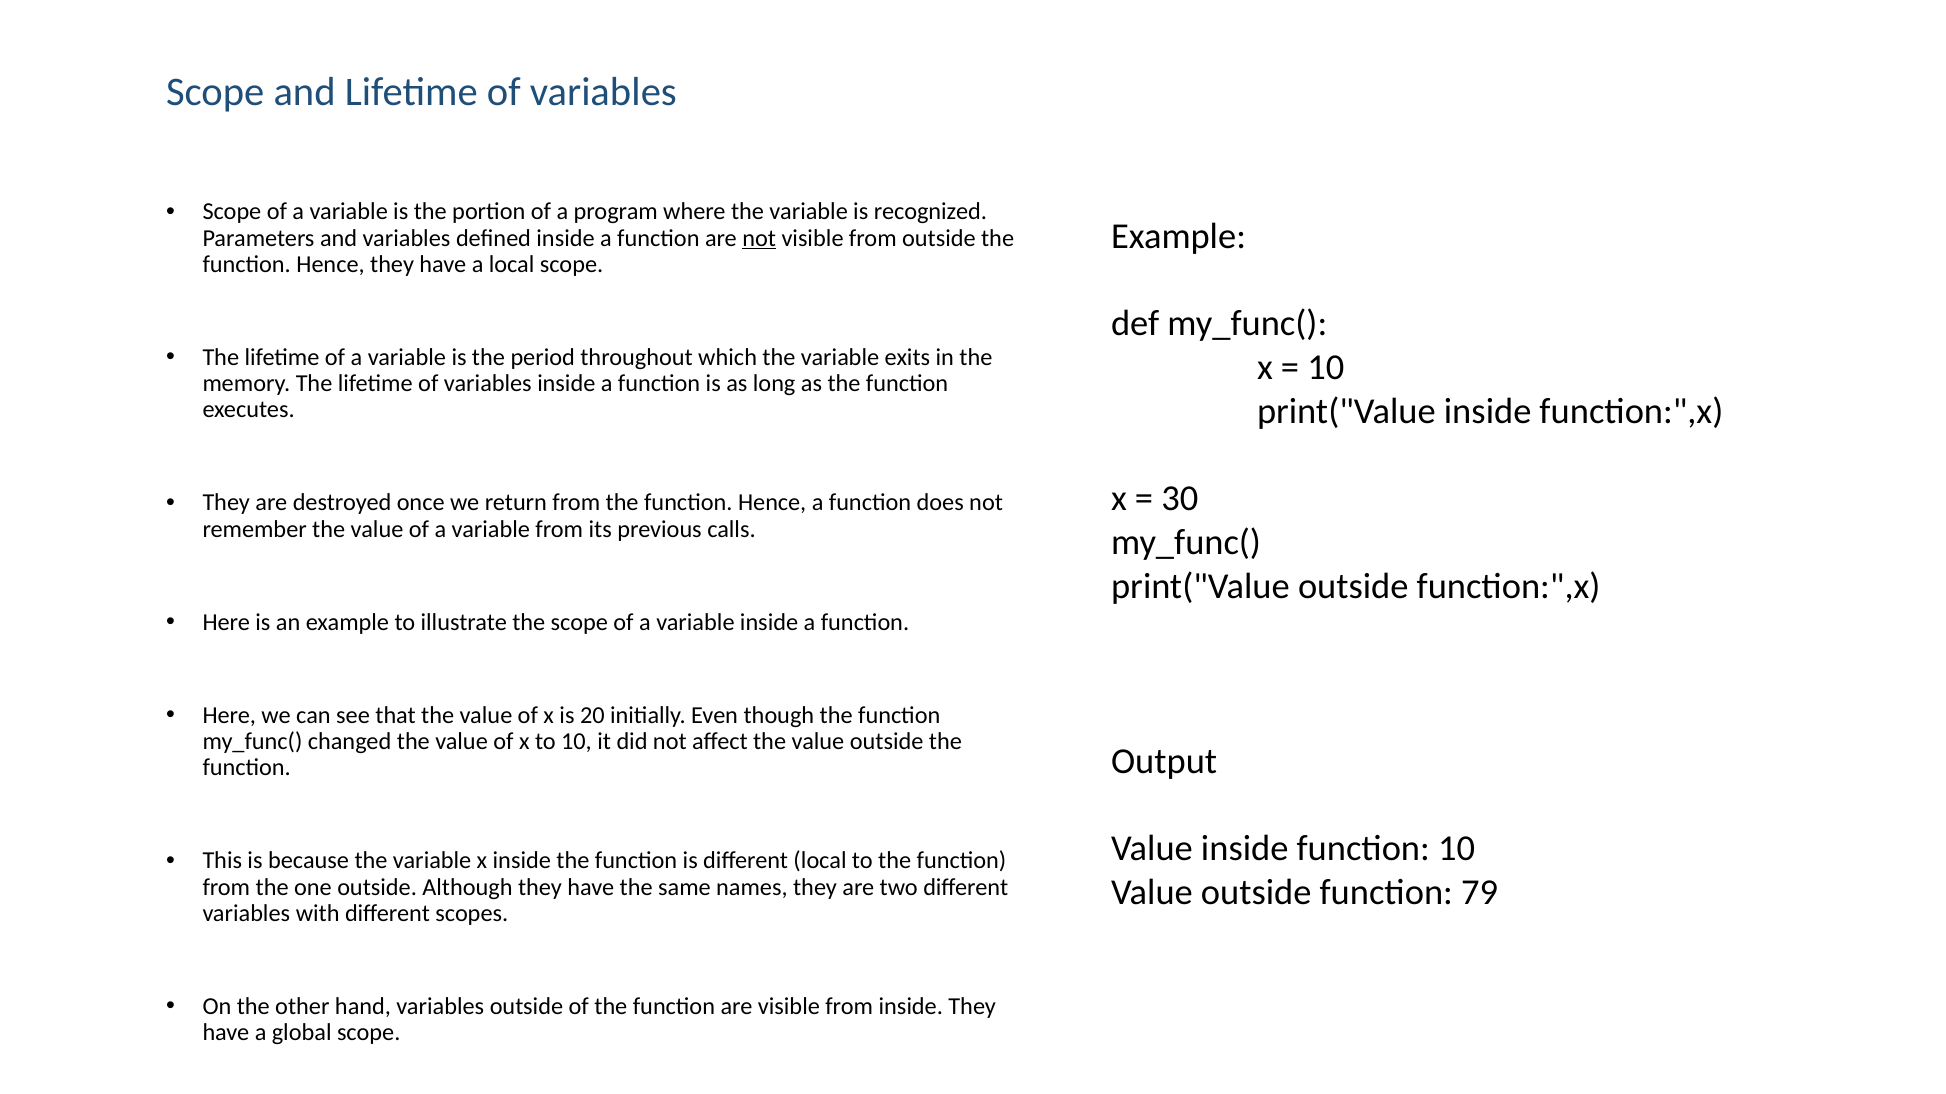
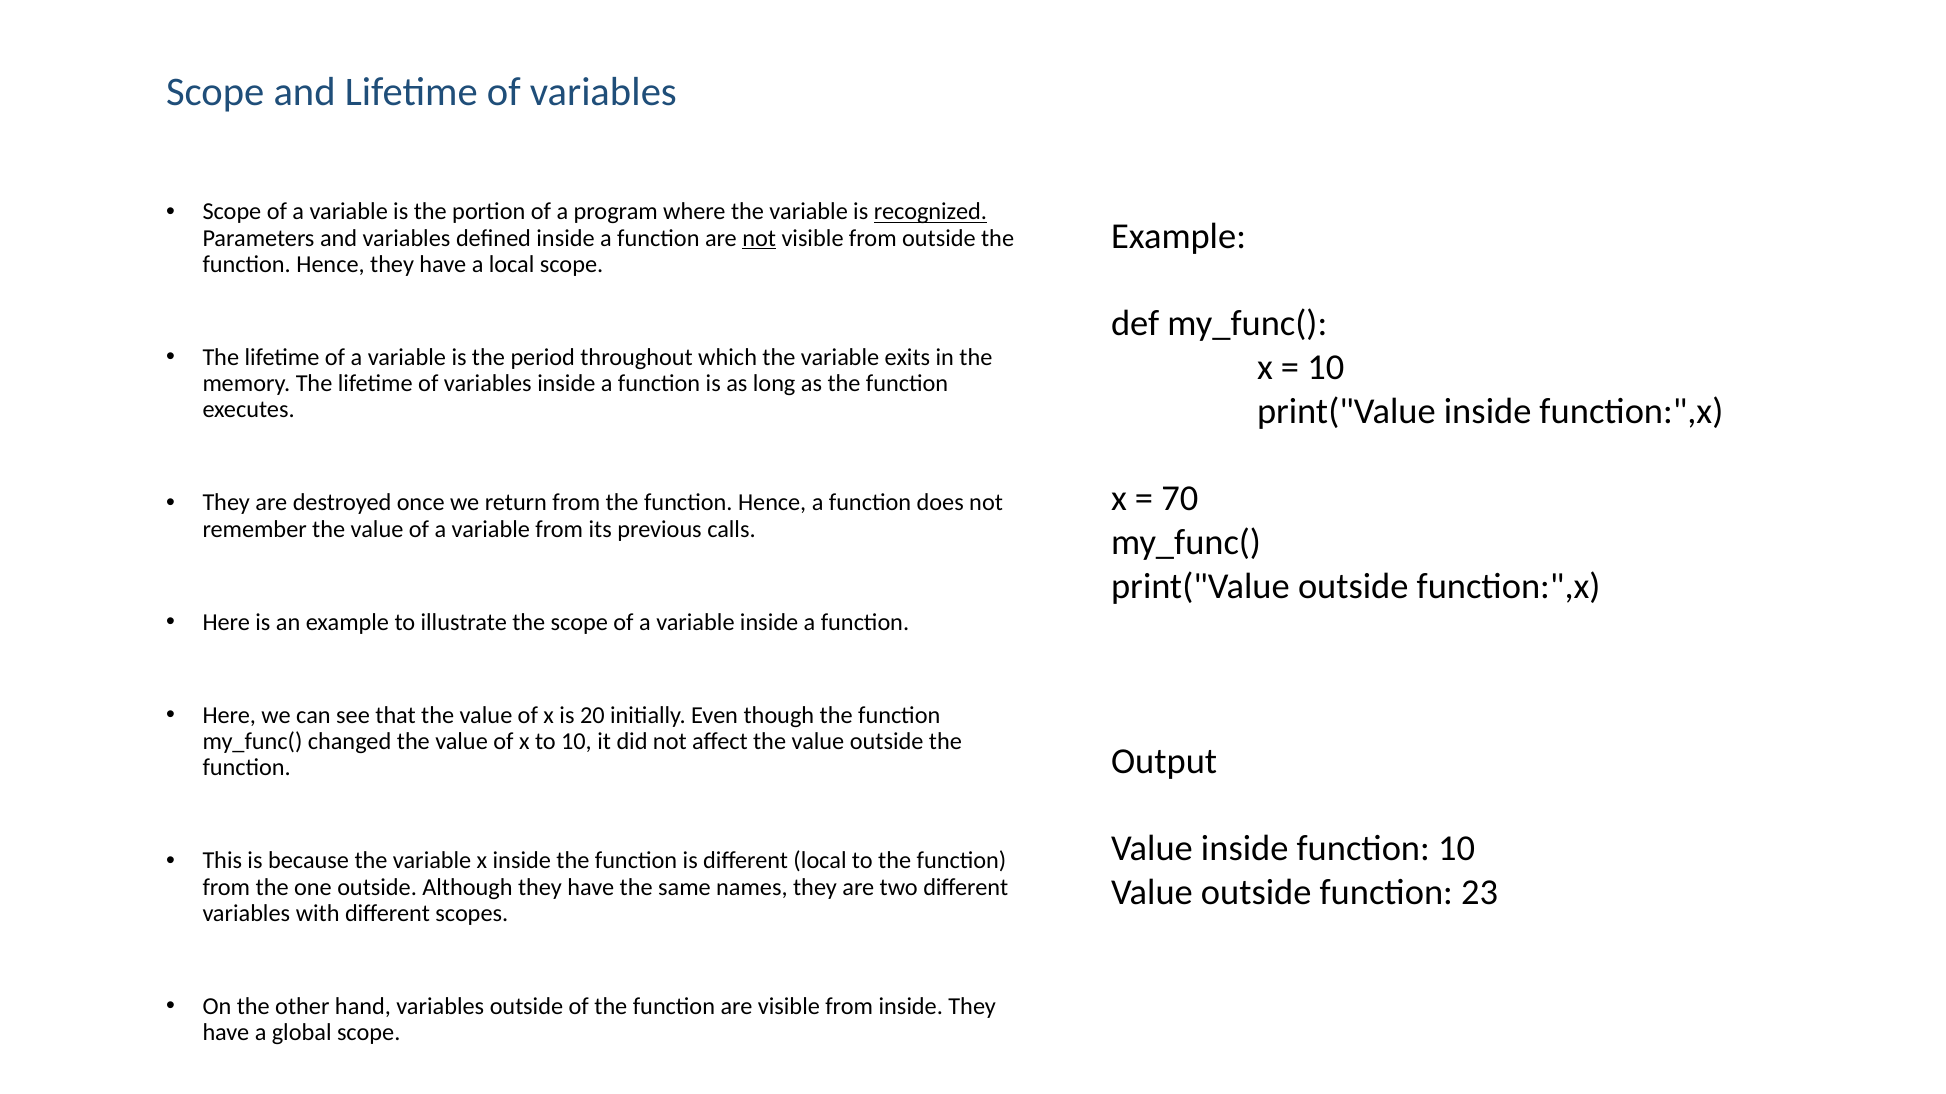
recognized underline: none -> present
30: 30 -> 70
79: 79 -> 23
